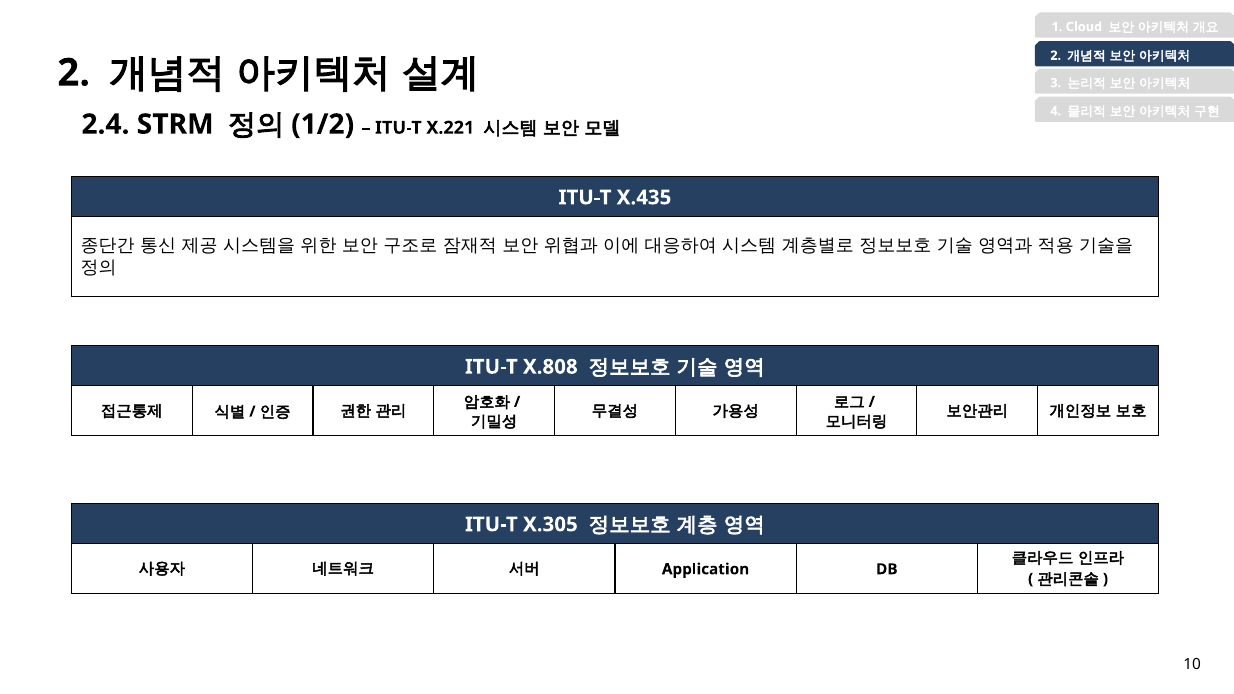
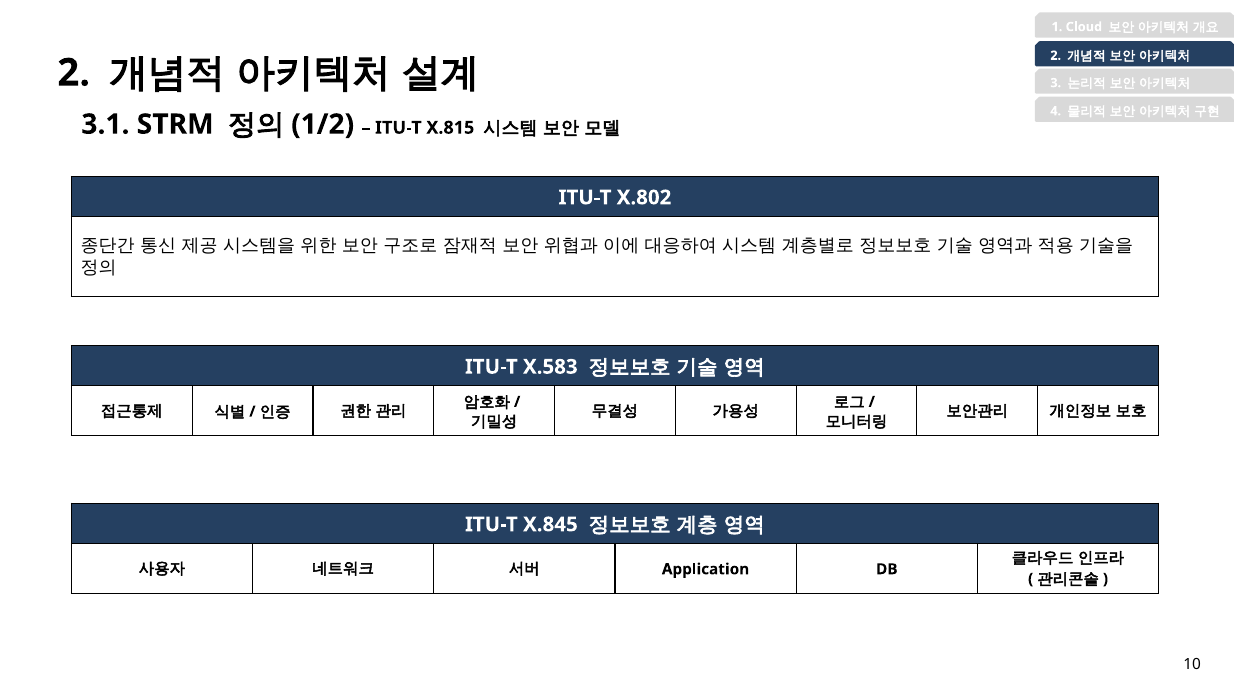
2.4: 2.4 -> 3.1
X.221: X.221 -> X.815
X.435: X.435 -> X.802
X.808: X.808 -> X.583
X.305: X.305 -> X.845
